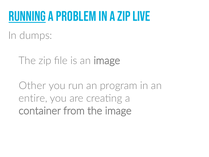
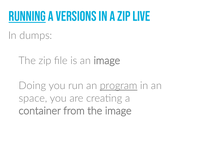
problem: problem -> versions
Other: Other -> Doing
program underline: none -> present
entire: entire -> space
